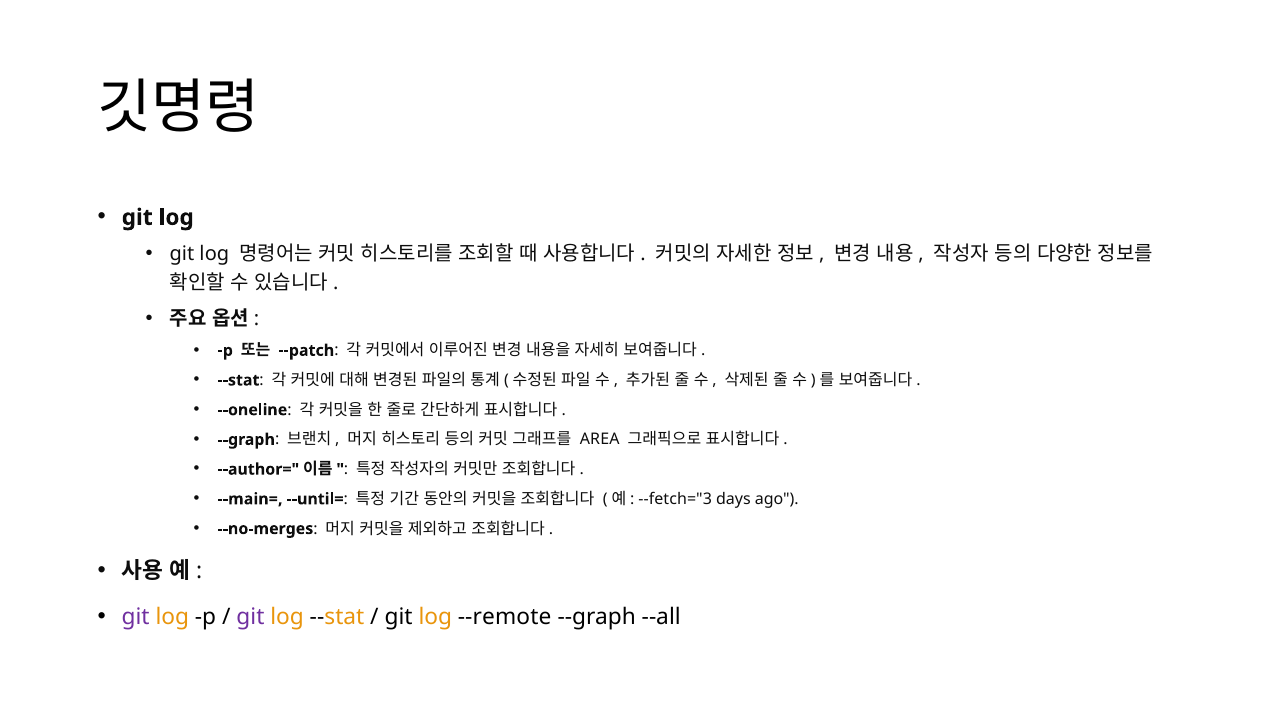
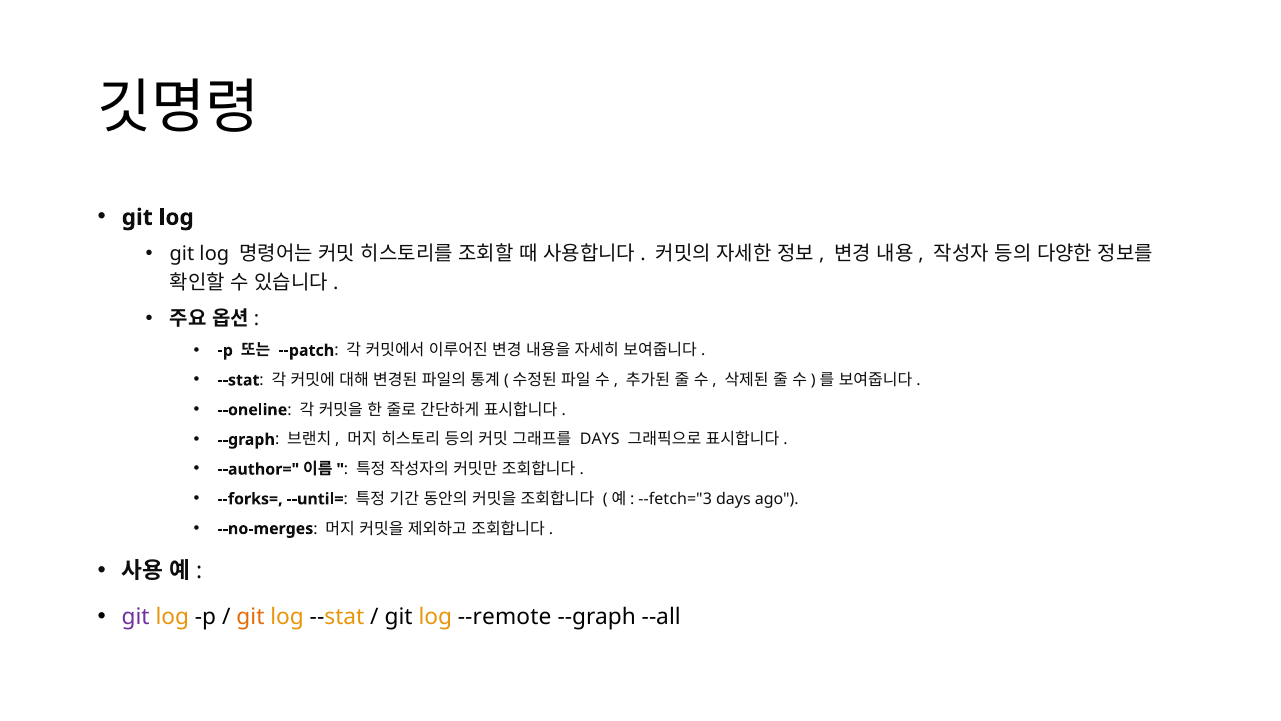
AREA at (600, 439): AREA -> DAYS
--main=: --main= -> --forks=
git at (250, 617) colour: purple -> orange
